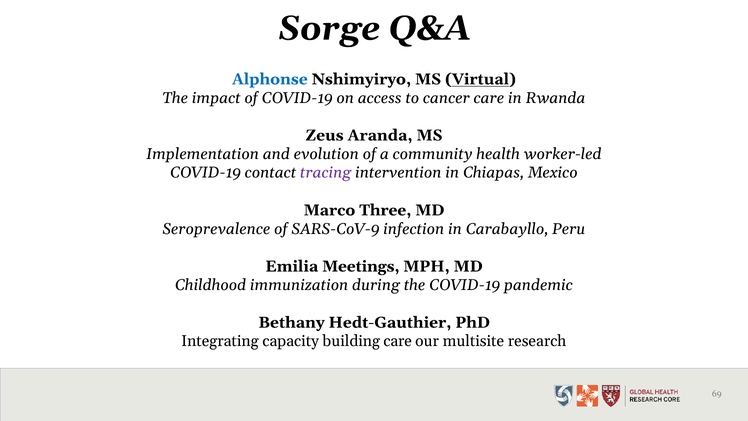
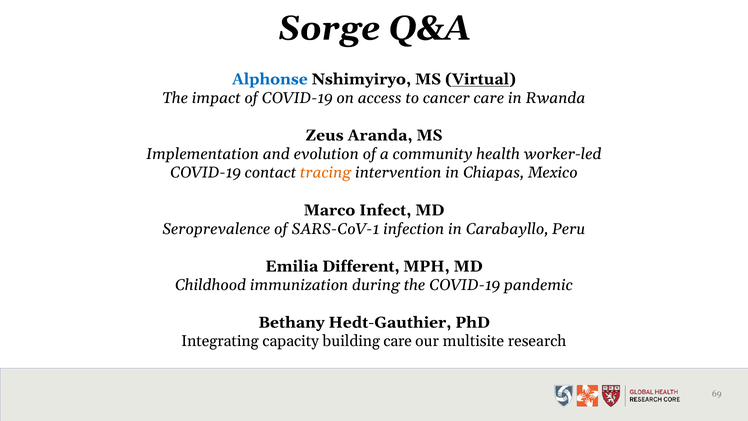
tracing colour: purple -> orange
Three: Three -> Infect
SARS-CoV-9: SARS-CoV-9 -> SARS-CoV-1
Meetings: Meetings -> Different
